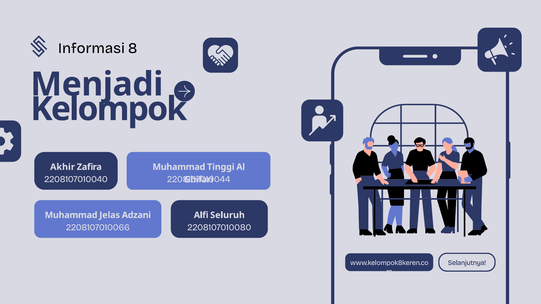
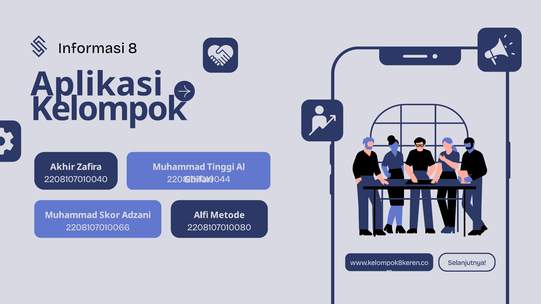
Menjadi: Menjadi -> Aplikasi
Jelas: Jelas -> Skor
Seluruh: Seluruh -> Metode
